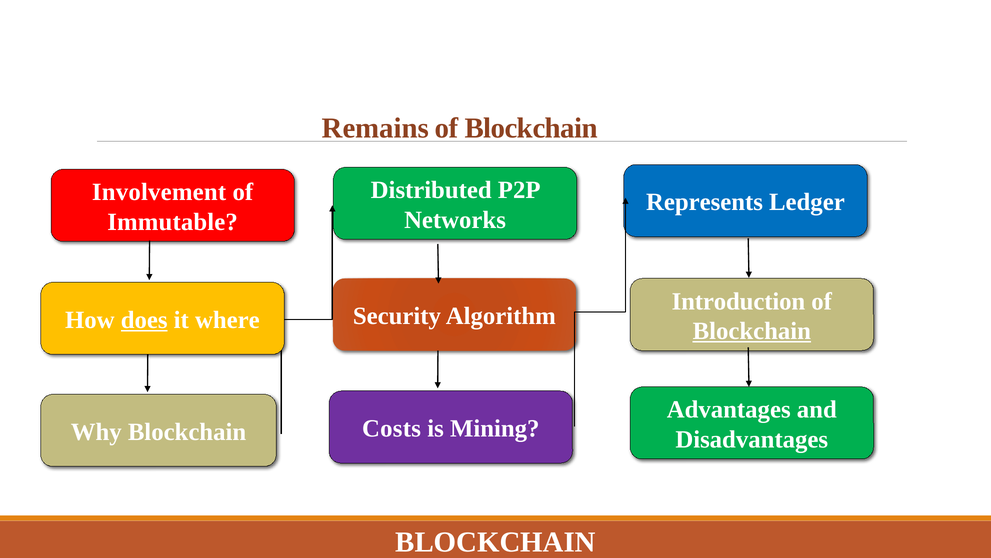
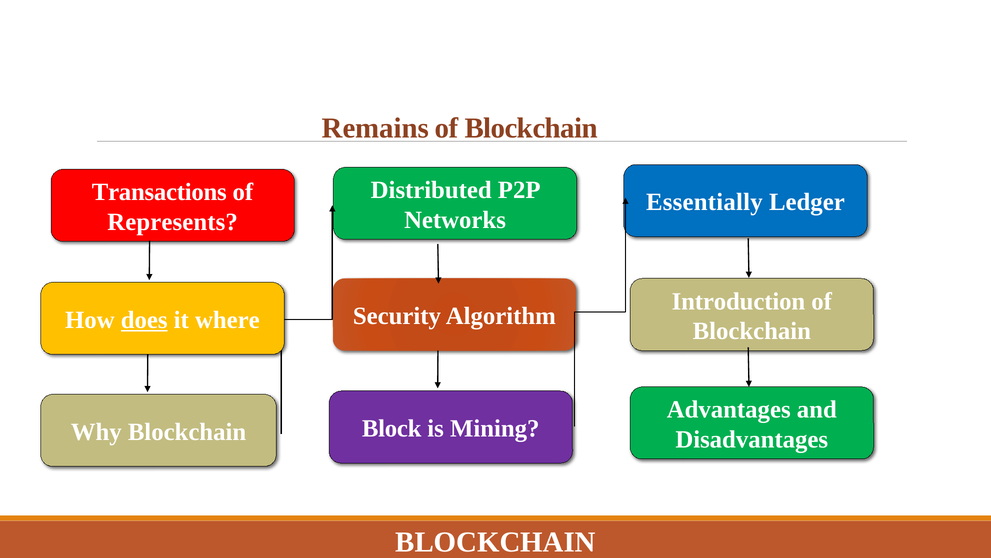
Involvement: Involvement -> Transactions
Represents: Represents -> Essentially
Immutable: Immutable -> Represents
Blockchain at (752, 331) underline: present -> none
Costs: Costs -> Block
